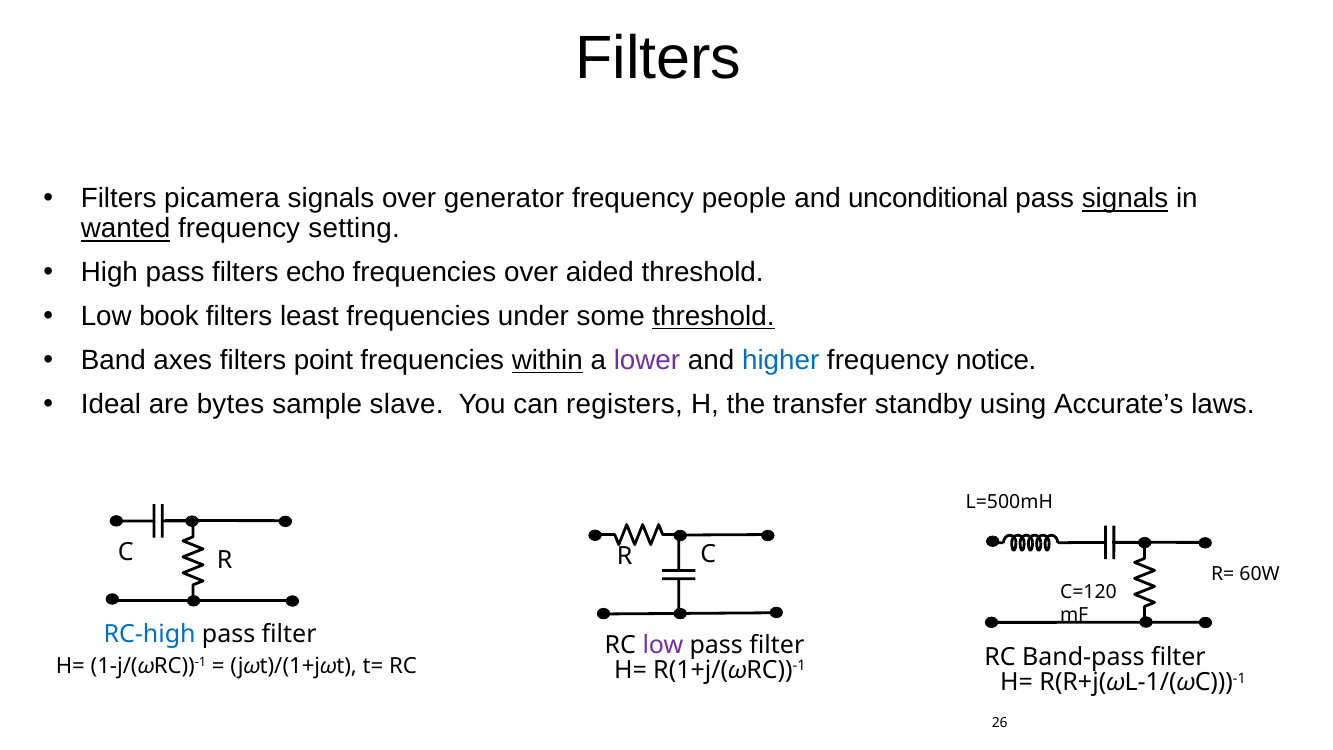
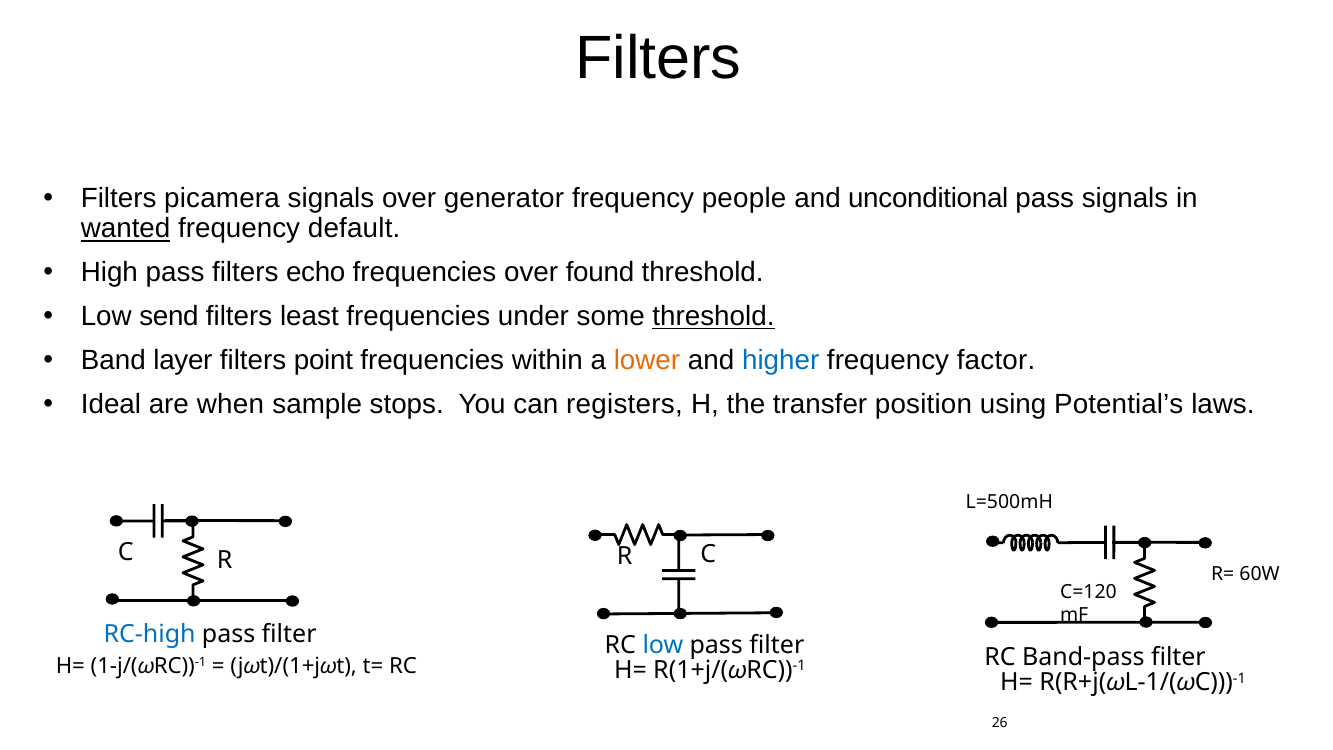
signals at (1125, 199) underline: present -> none
setting: setting -> default
aided: aided -> found
book: book -> send
axes: axes -> layer
within underline: present -> none
lower colour: purple -> orange
notice: notice -> factor
bytes: bytes -> when
slave: slave -> stops
standby: standby -> position
Accurate’s: Accurate’s -> Potential’s
low at (663, 645) colour: purple -> blue
